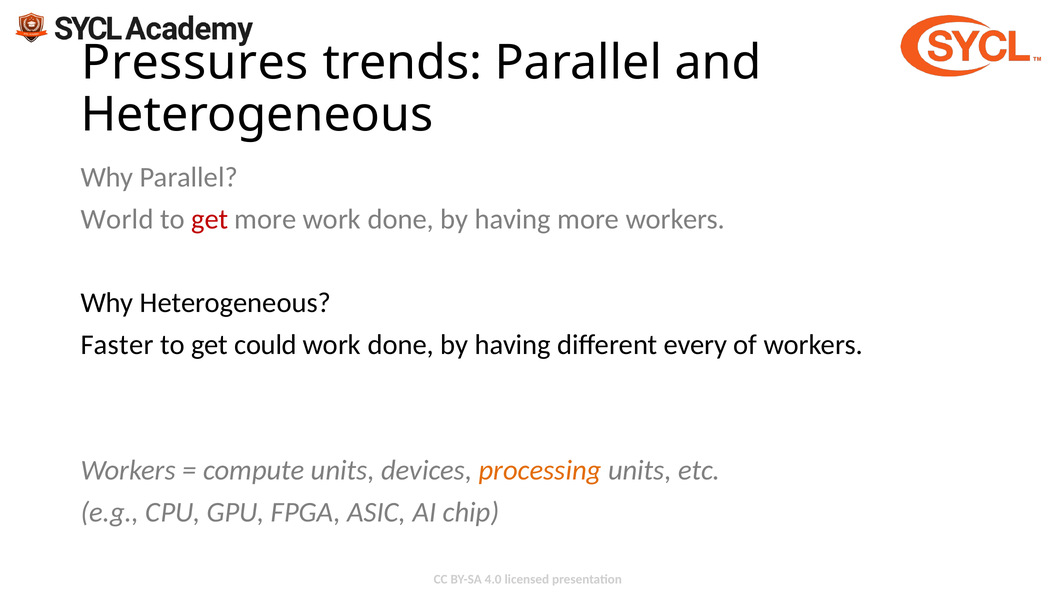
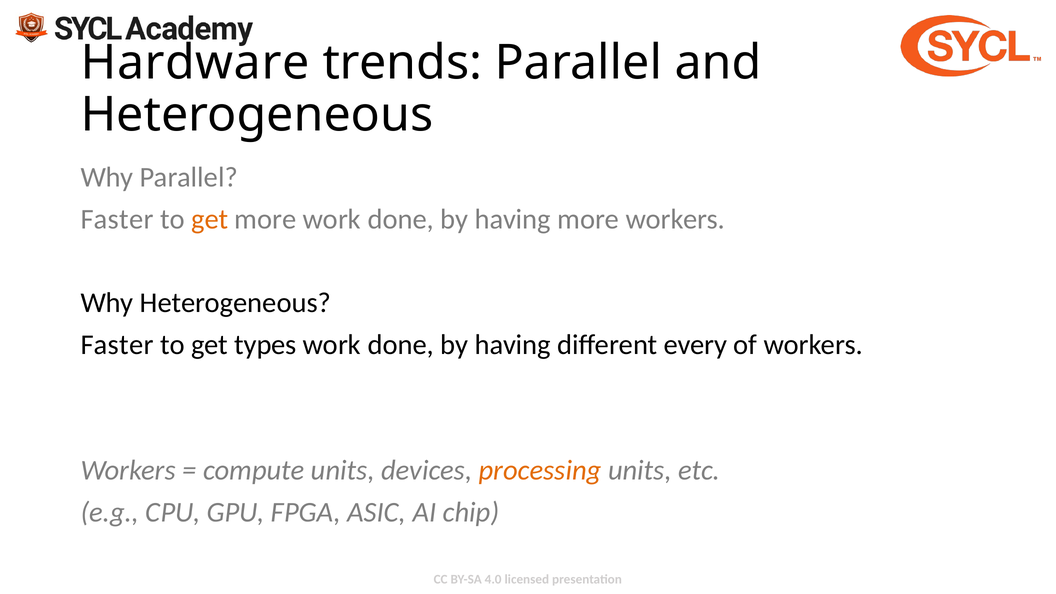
Pressures: Pressures -> Hardware
World at (117, 219): World -> Faster
get at (210, 219) colour: red -> orange
could: could -> types
